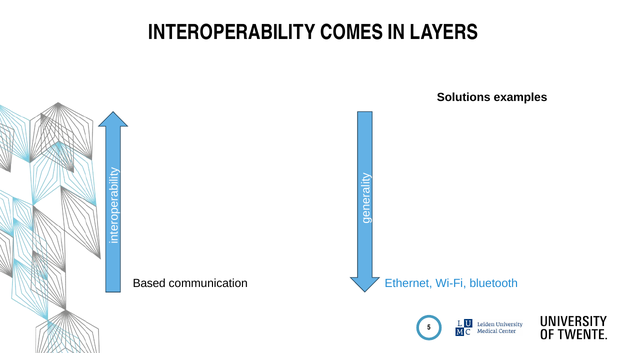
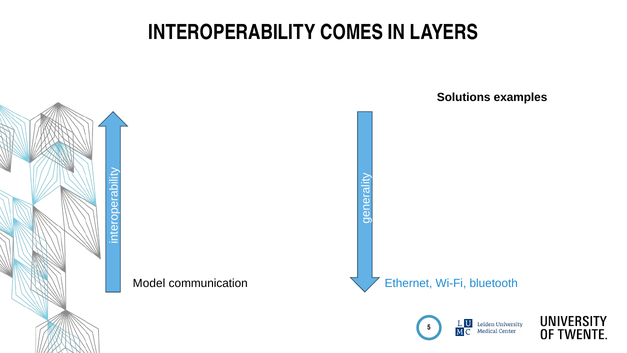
Based: Based -> Model
